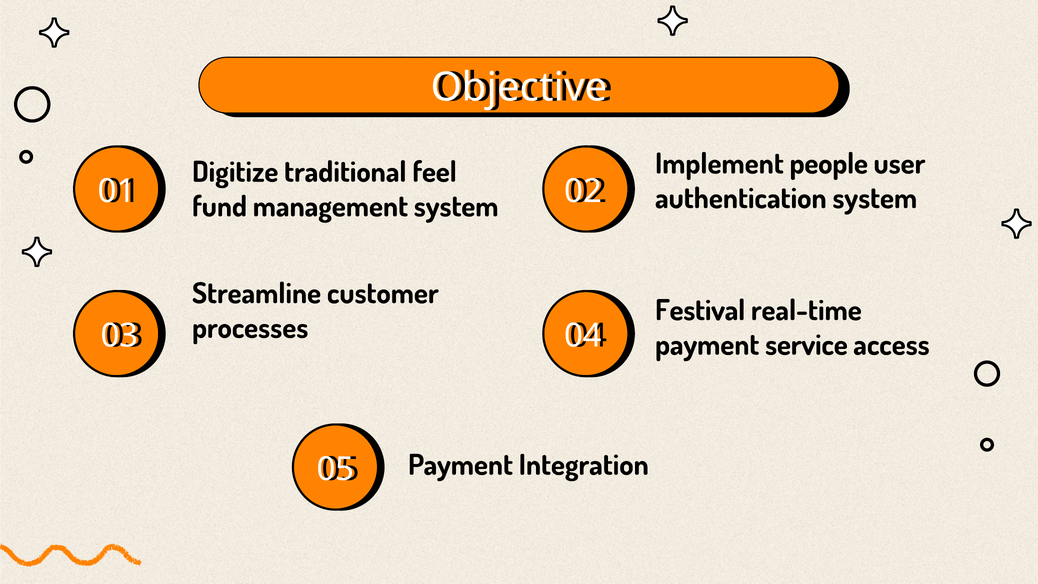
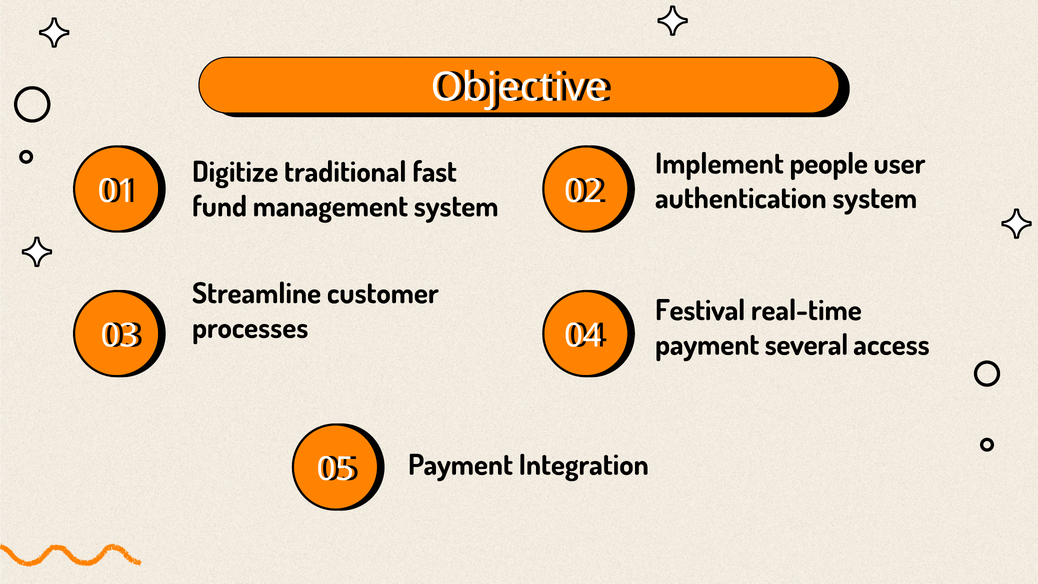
feel: feel -> fast
service: service -> several
